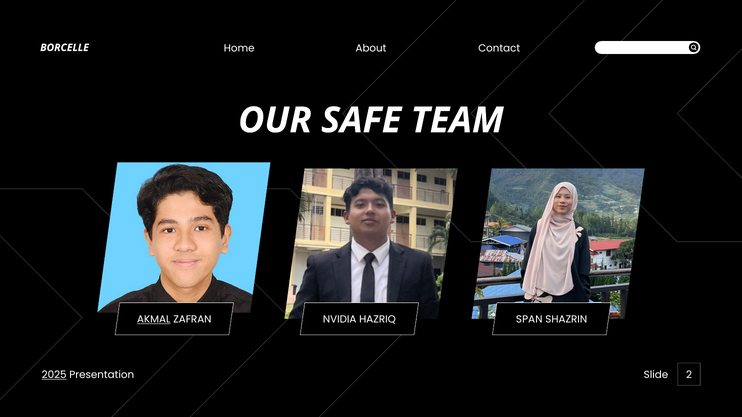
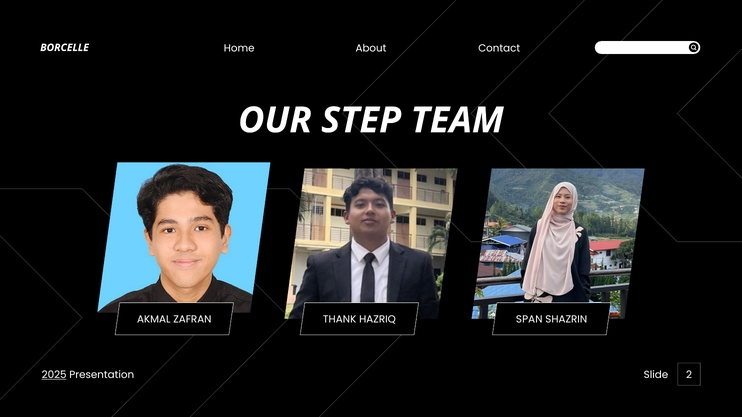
SAFE: SAFE -> STEP
AKMAL underline: present -> none
NVIDIA: NVIDIA -> THANK
